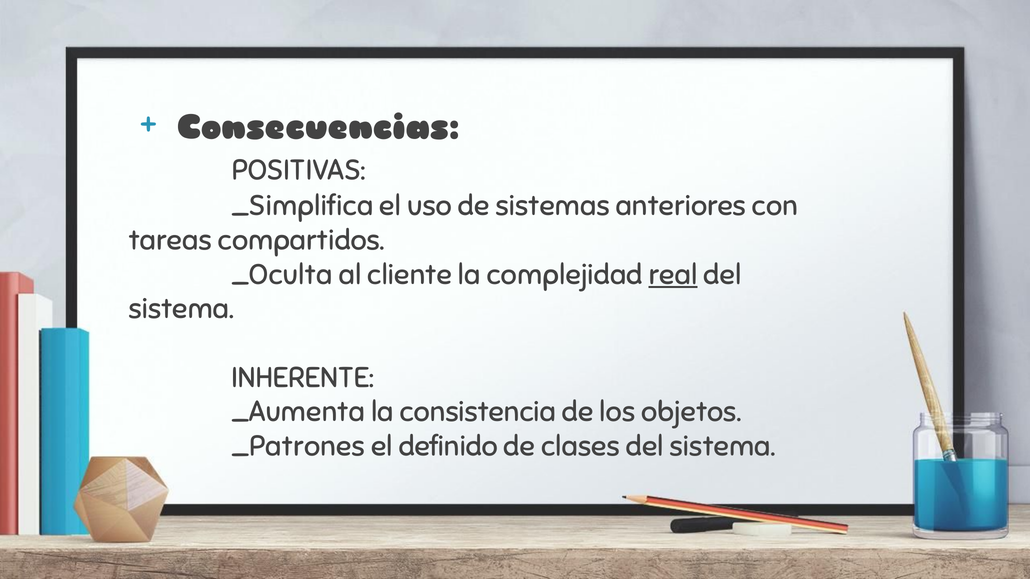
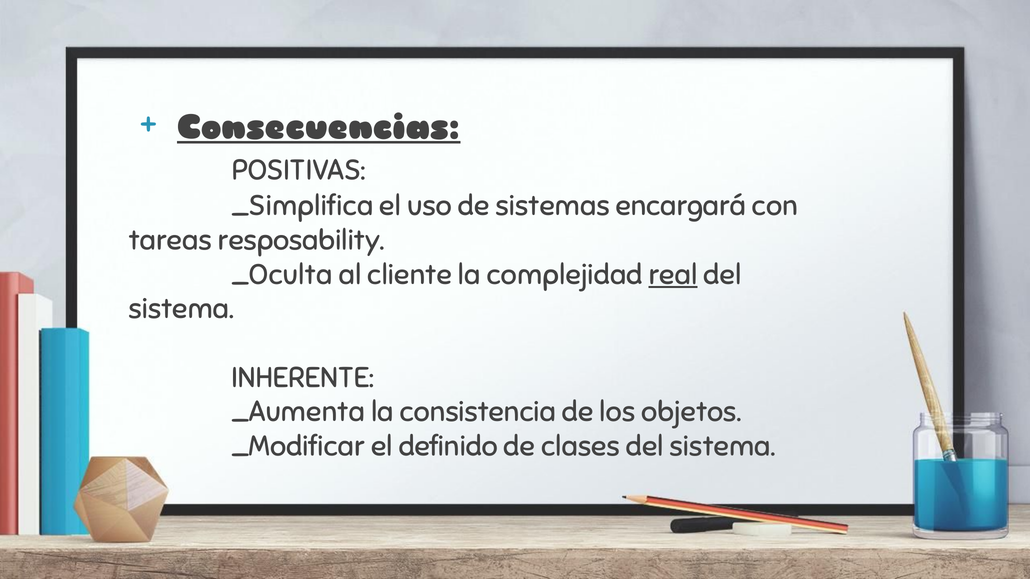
Consecuencias underline: none -> present
anteriores: anteriores -> encargará
compartidos: compartidos -> resposability
_Patrones: _Patrones -> _Modificar
